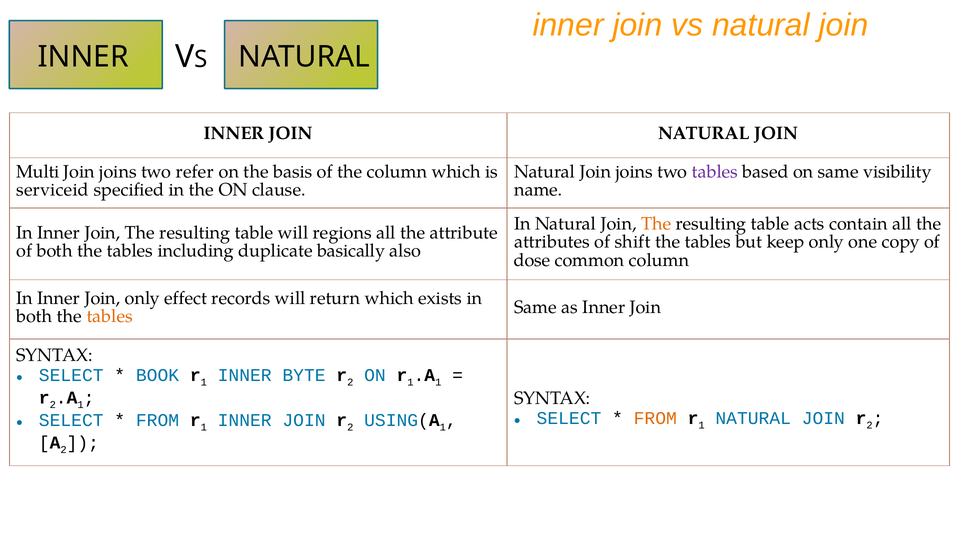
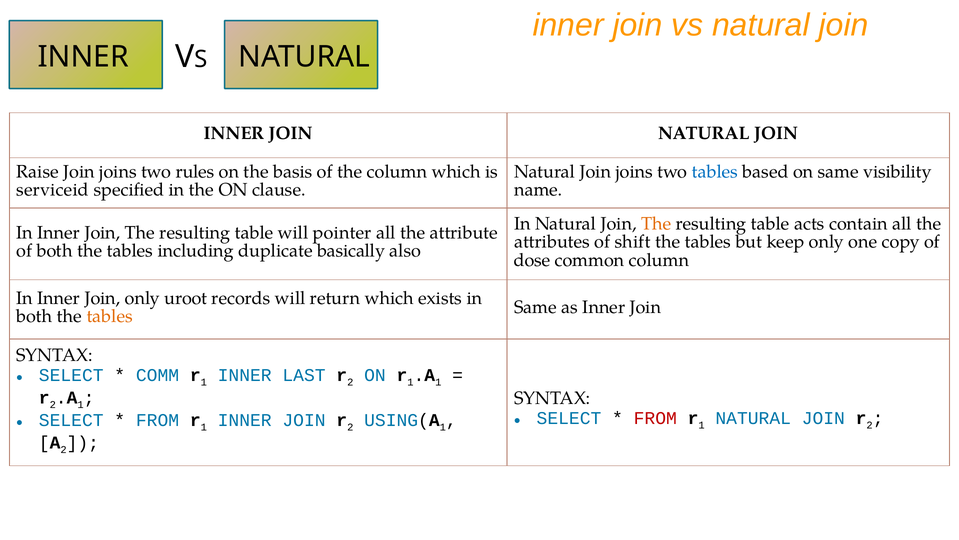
Multi: Multi -> Raise
refer: refer -> rules
tables at (715, 172) colour: purple -> blue
regions: regions -> pointer
effect: effect -> uroot
BOOK: BOOK -> COMM
BYTE: BYTE -> LAST
FROM at (655, 418) colour: orange -> red
